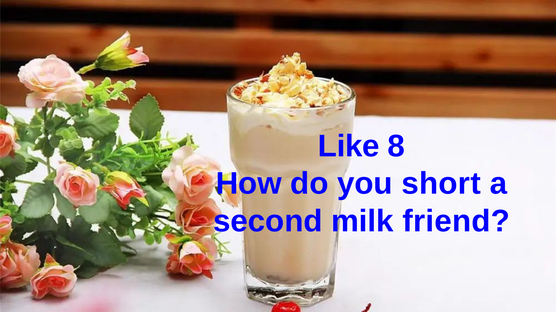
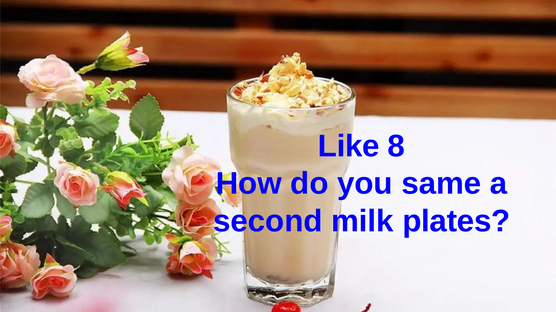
short: short -> same
friend: friend -> plates
